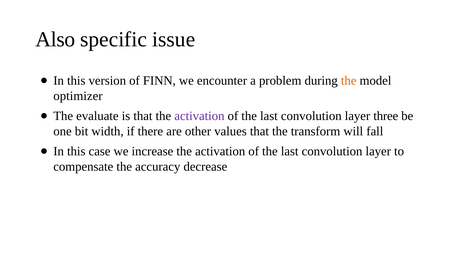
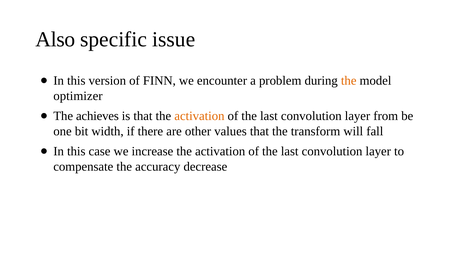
evaluate: evaluate -> achieves
activation at (199, 116) colour: purple -> orange
three: three -> from
